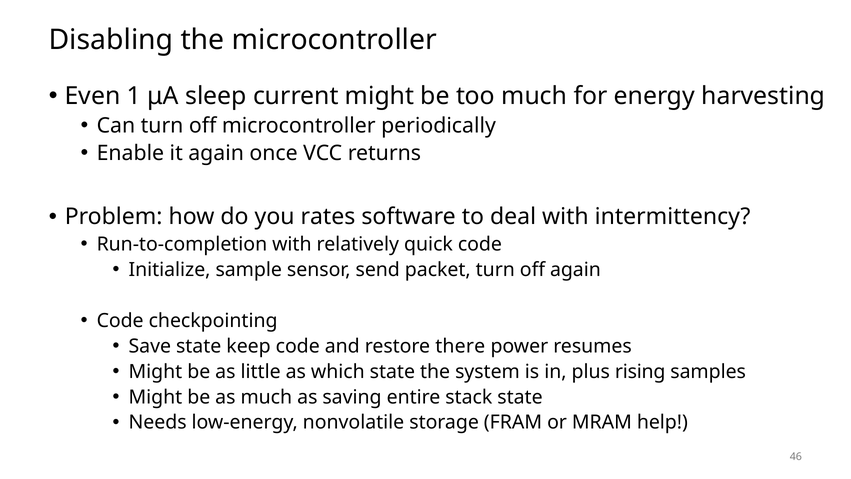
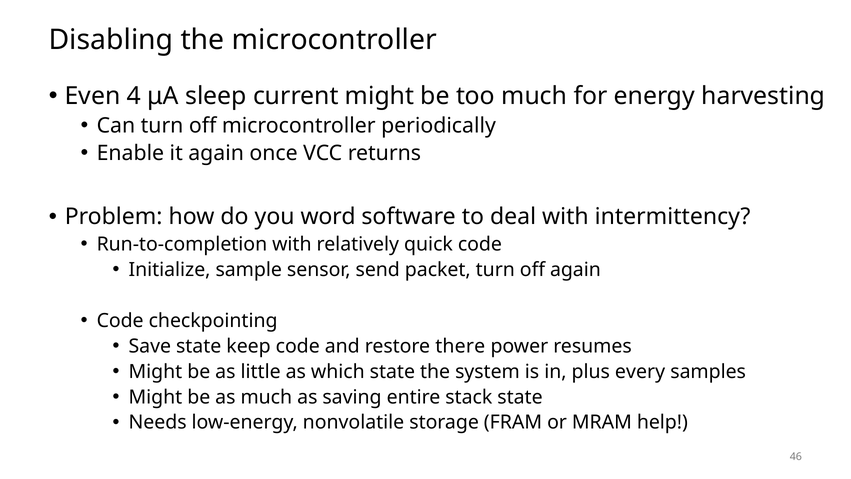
1: 1 -> 4
rates: rates -> word
rising: rising -> every
